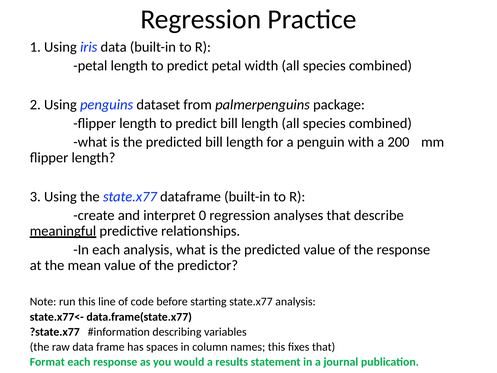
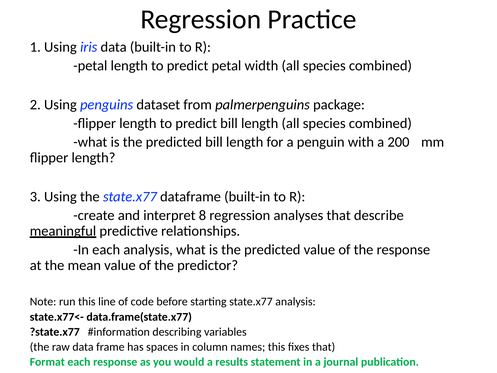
0: 0 -> 8
